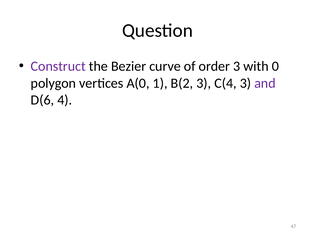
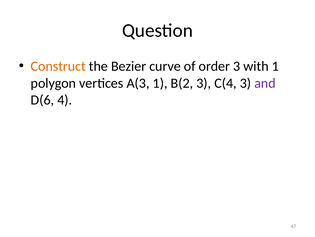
Construct colour: purple -> orange
with 0: 0 -> 1
A(0: A(0 -> A(3
